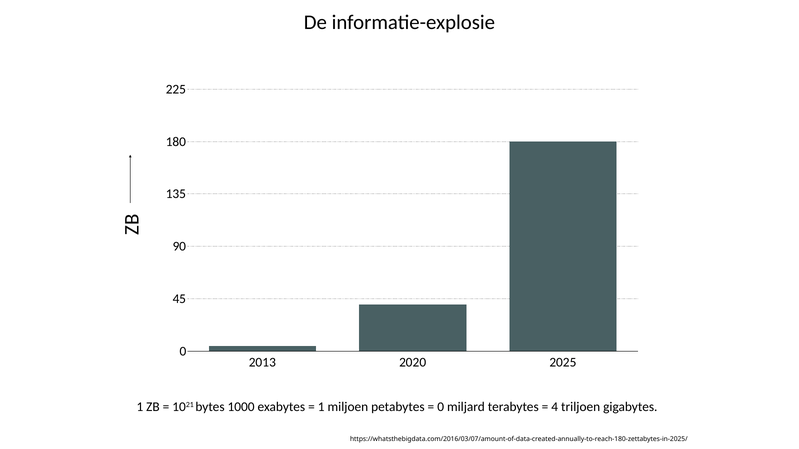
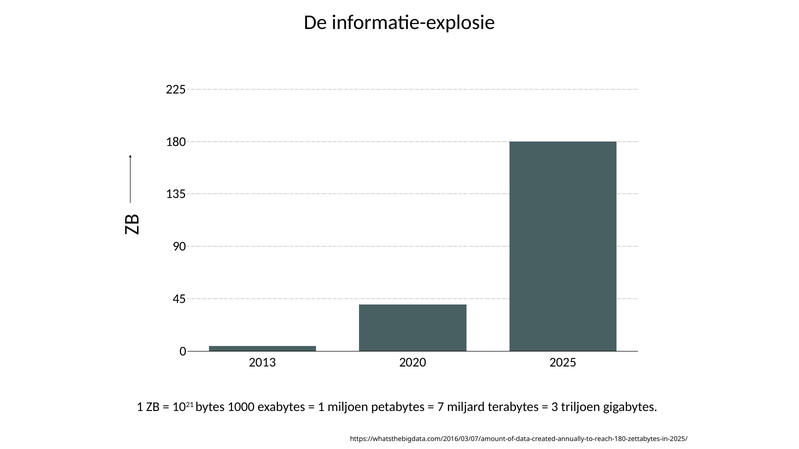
0 at (441, 407): 0 -> 7
4: 4 -> 3
